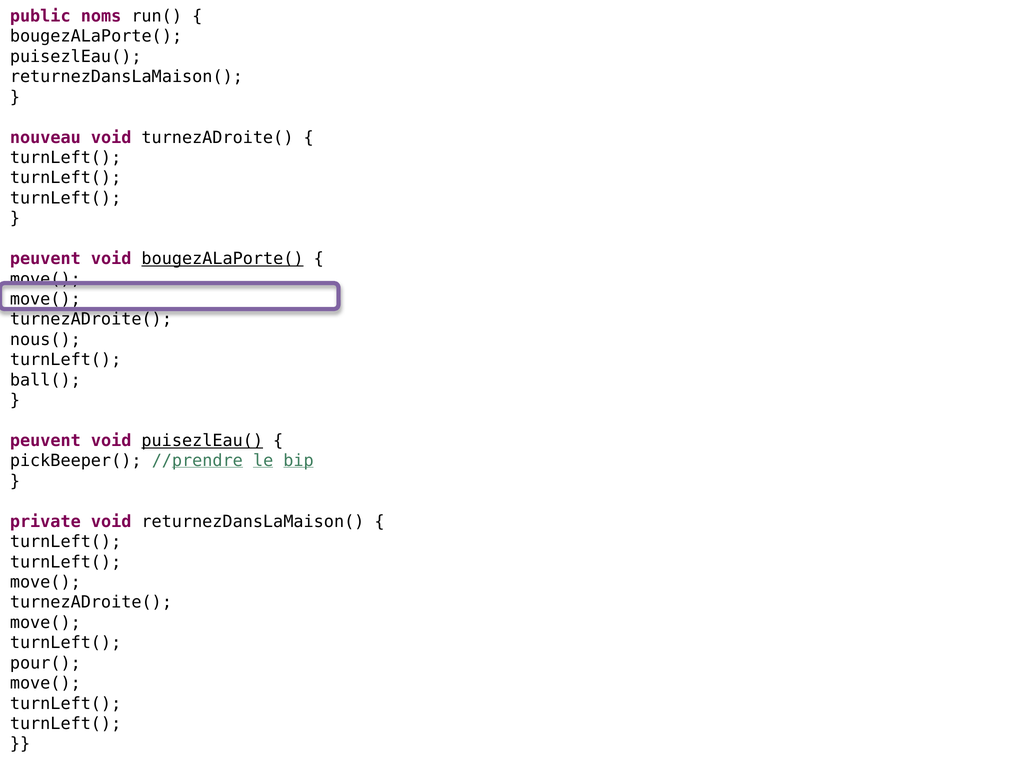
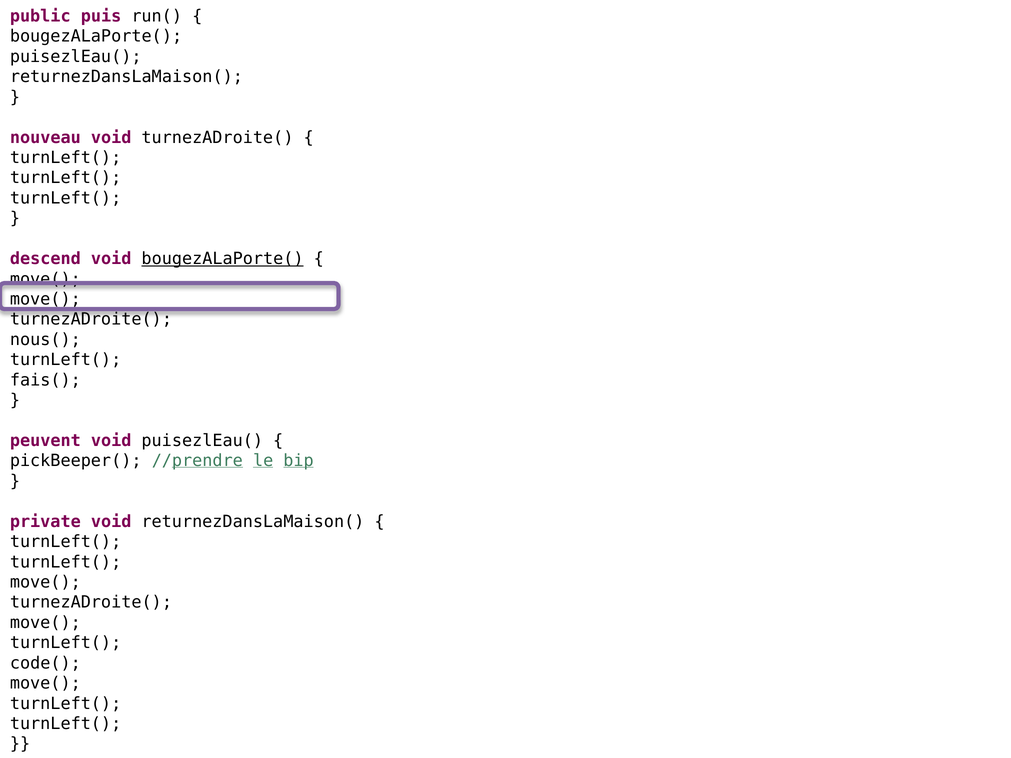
noms: noms -> puis
peuvent at (45, 259): peuvent -> descend
ball(: ball( -> fais(
puisezlEau( at (202, 441) underline: present -> none
pour(: pour( -> code(
